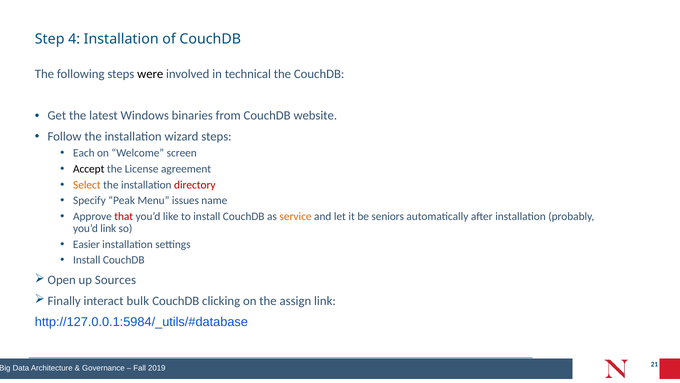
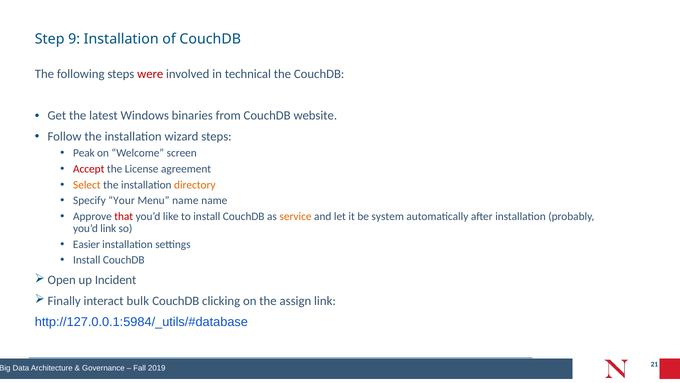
4: 4 -> 9
were colour: black -> red
Each: Each -> Peak
Accept colour: black -> red
directory colour: red -> orange
Peak: Peak -> Your
Menu issues: issues -> name
seniors: seniors -> system
Sources: Sources -> Incident
